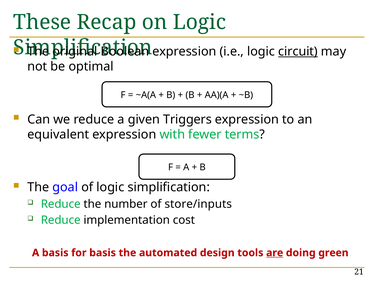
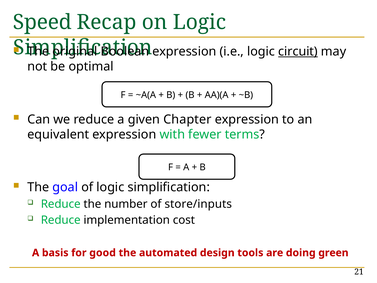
These: These -> Speed
Triggers: Triggers -> Chapter
for basis: basis -> good
are underline: present -> none
